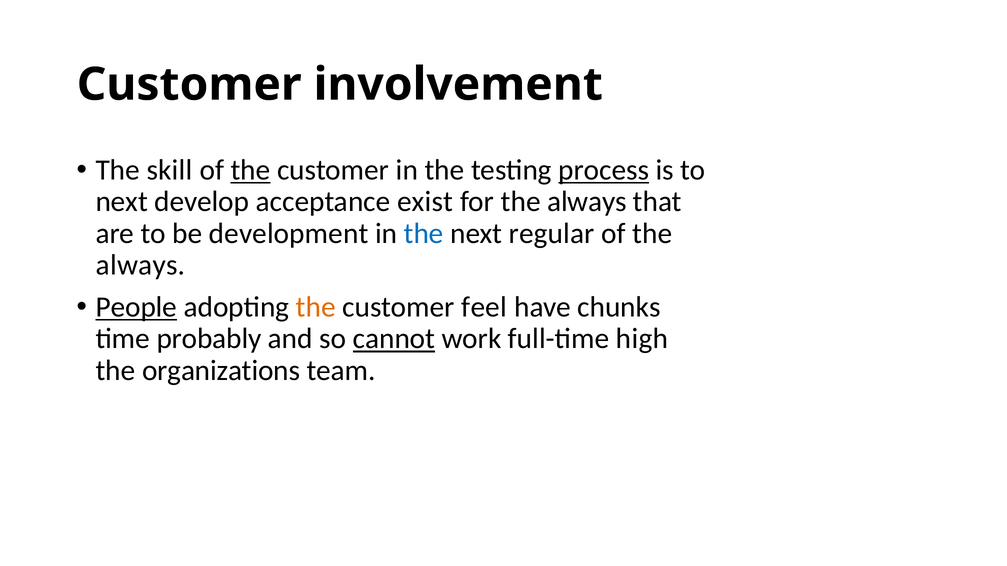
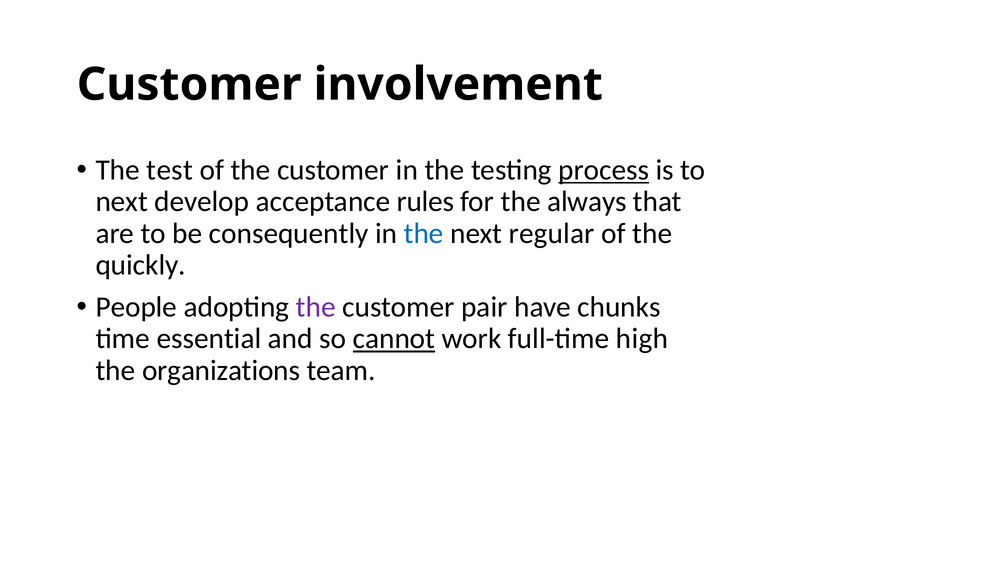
skill: skill -> test
the at (251, 170) underline: present -> none
exist: exist -> rules
development: development -> consequently
always at (141, 265): always -> quickly
People underline: present -> none
the at (316, 307) colour: orange -> purple
feel: feel -> pair
probably: probably -> essential
